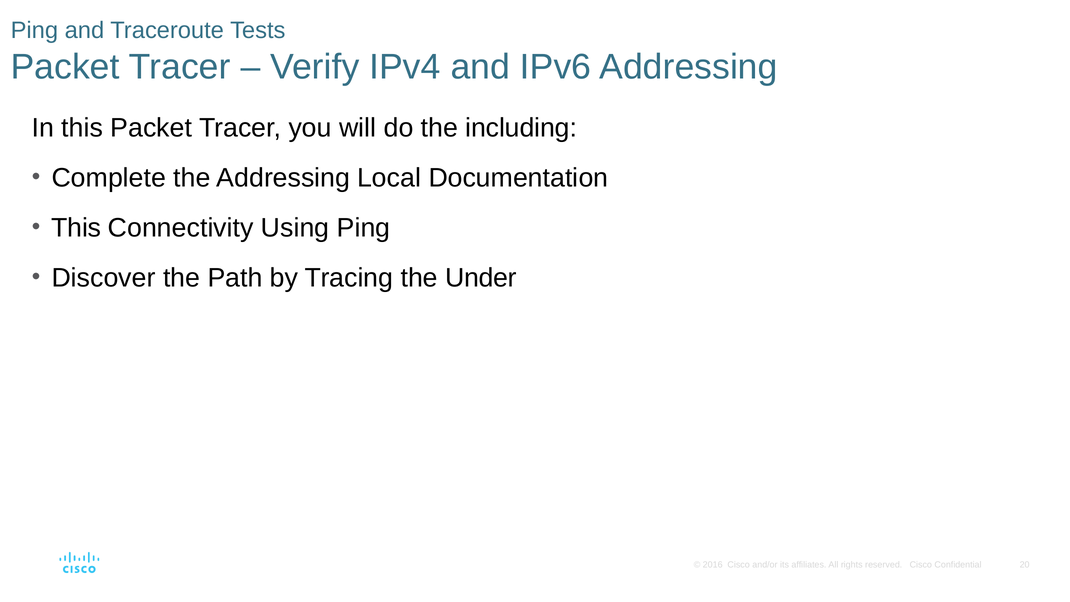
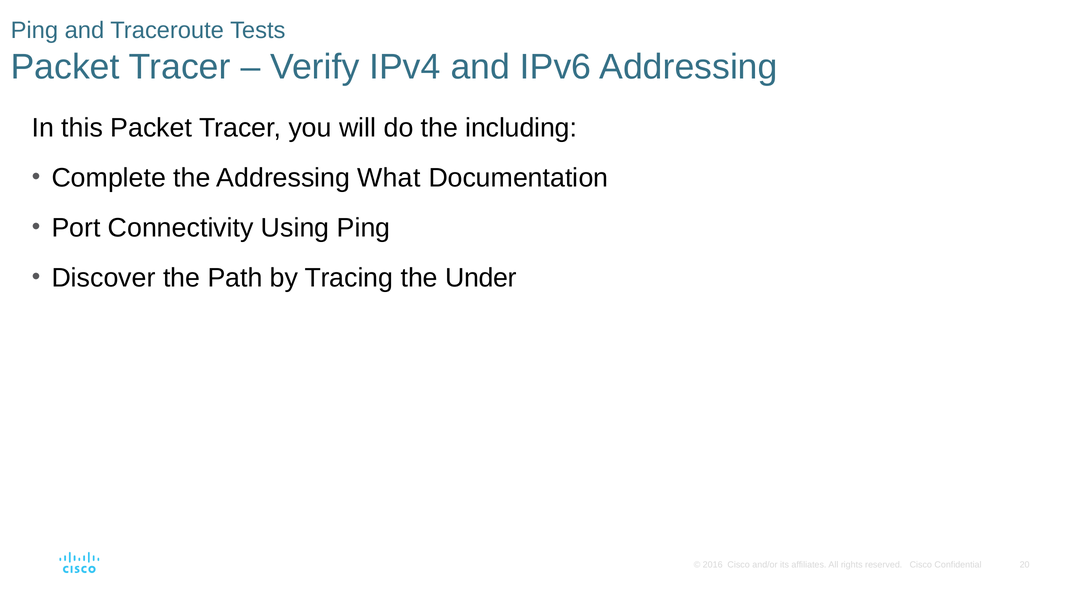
Local: Local -> What
This at (76, 228): This -> Port
